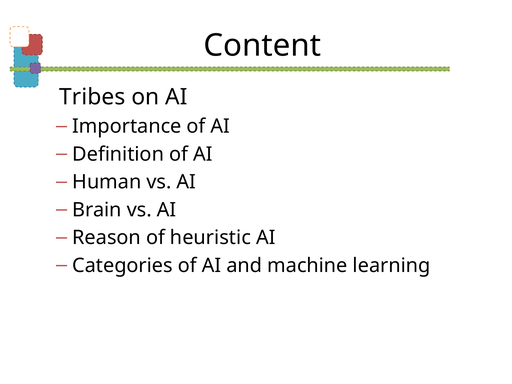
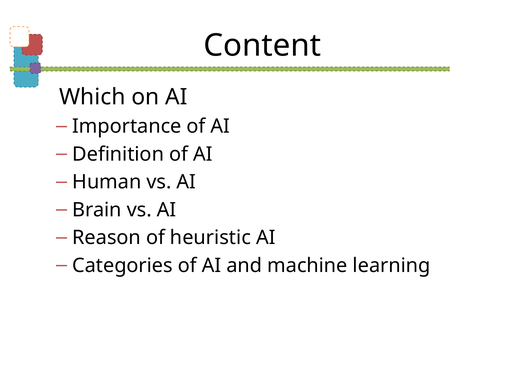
Tribes: Tribes -> Which
